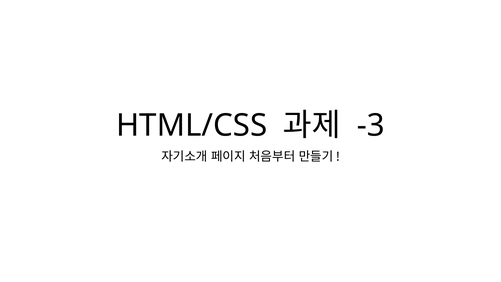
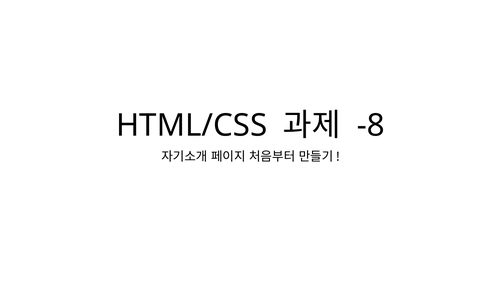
-3: -3 -> -8
